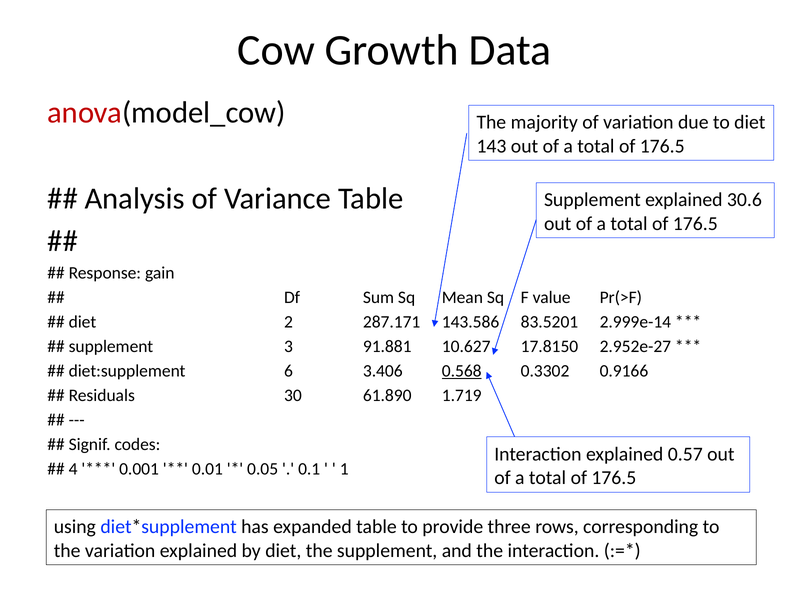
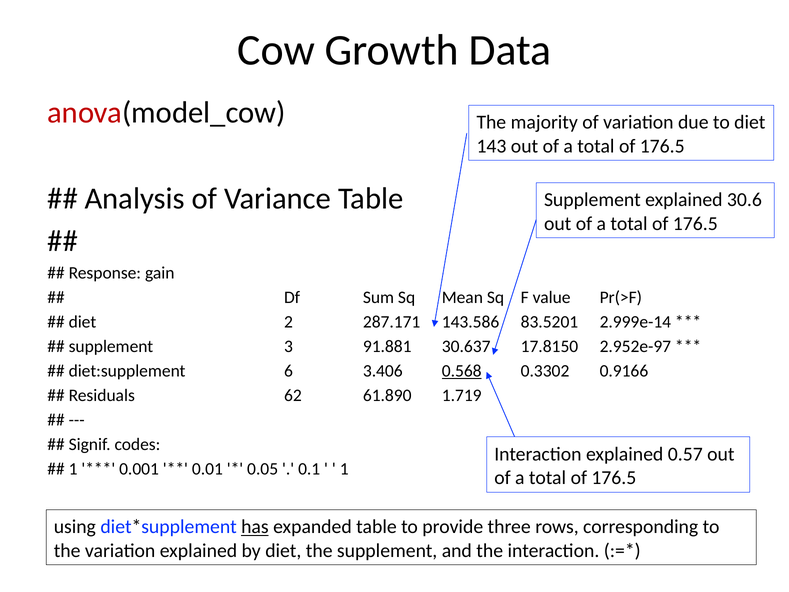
10.627: 10.627 -> 30.637
2.952e-27: 2.952e-27 -> 2.952e-97
30: 30 -> 62
4 at (73, 469): 4 -> 1
has underline: none -> present
